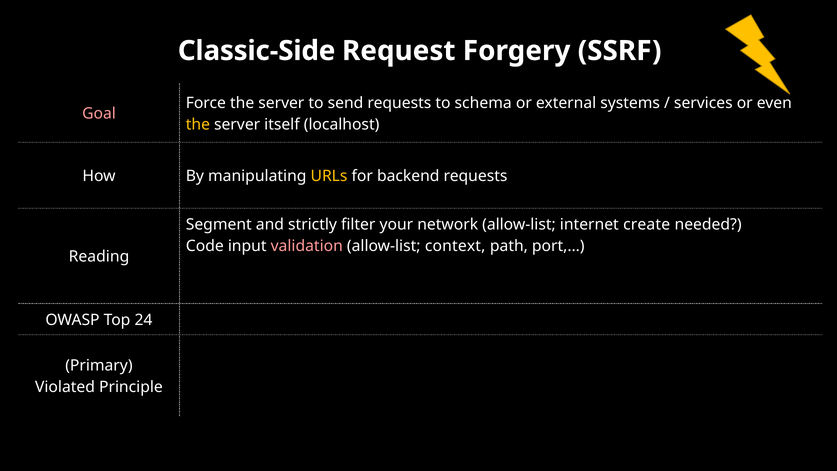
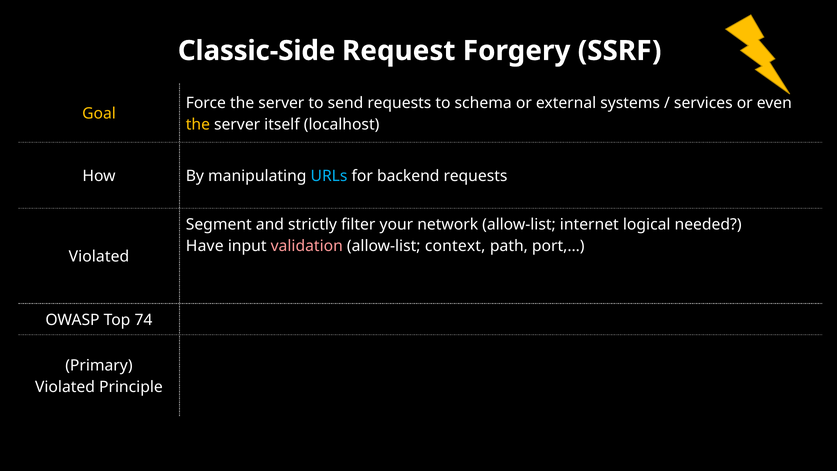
Goal colour: pink -> yellow
URLs colour: yellow -> light blue
create: create -> logical
Code: Code -> Have
Reading at (99, 257): Reading -> Violated
24: 24 -> 74
